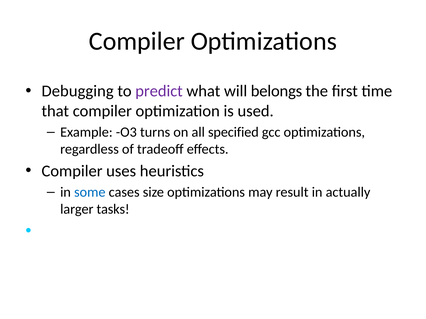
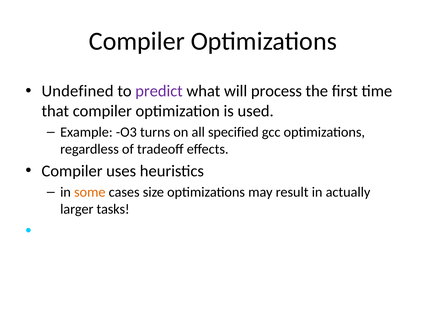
Debugging: Debugging -> Undefined
belongs: belongs -> process
some colour: blue -> orange
